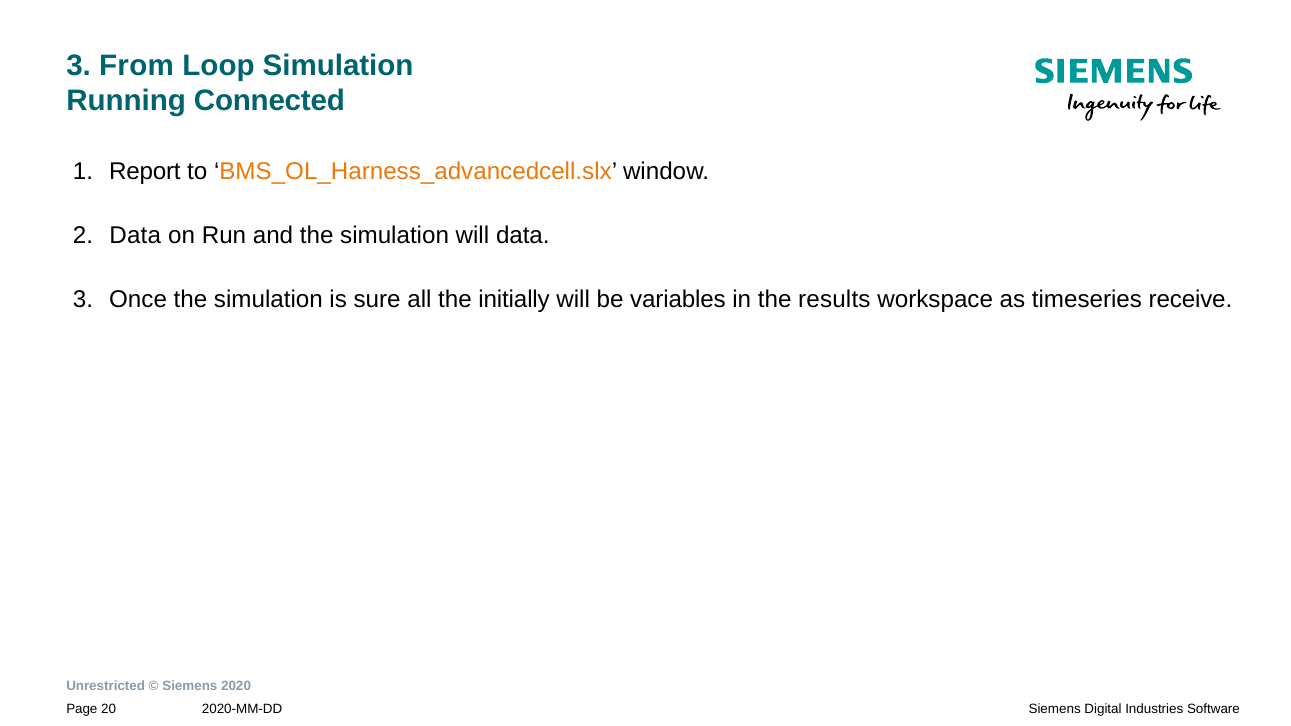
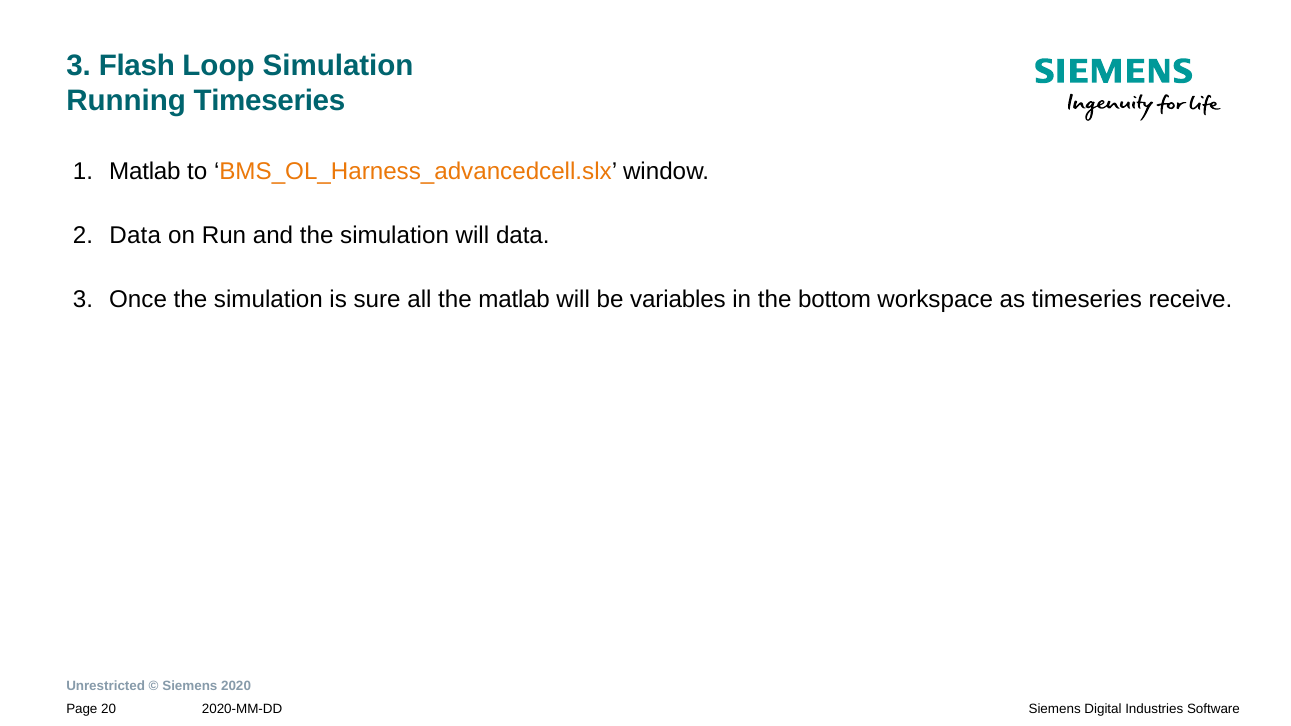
From: From -> Flash
Running Connected: Connected -> Timeseries
Report at (145, 172): Report -> Matlab
the initially: initially -> matlab
results: results -> bottom
